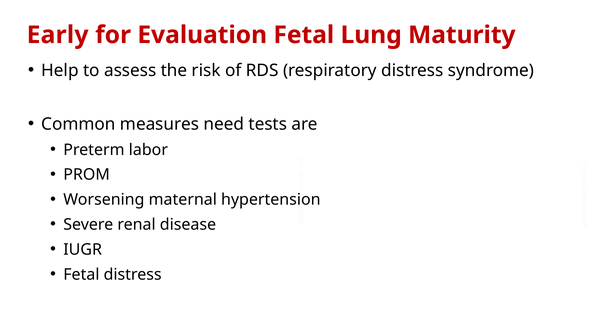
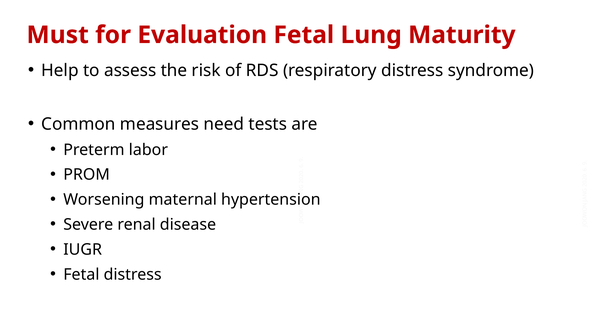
Early: Early -> Must
